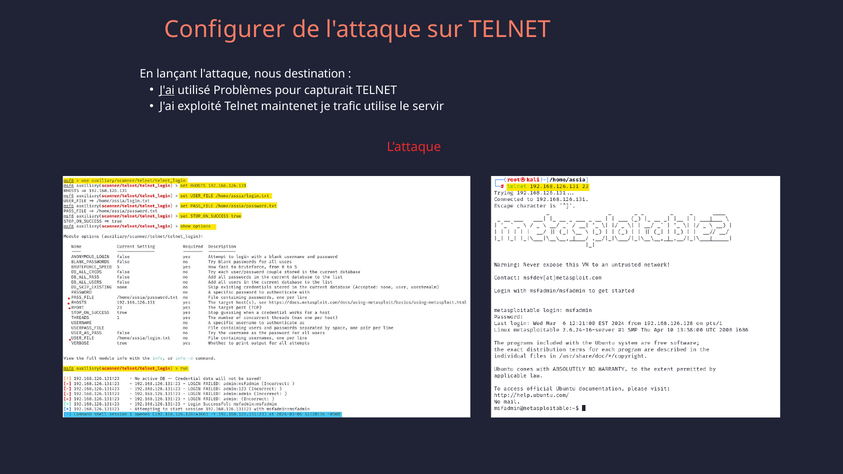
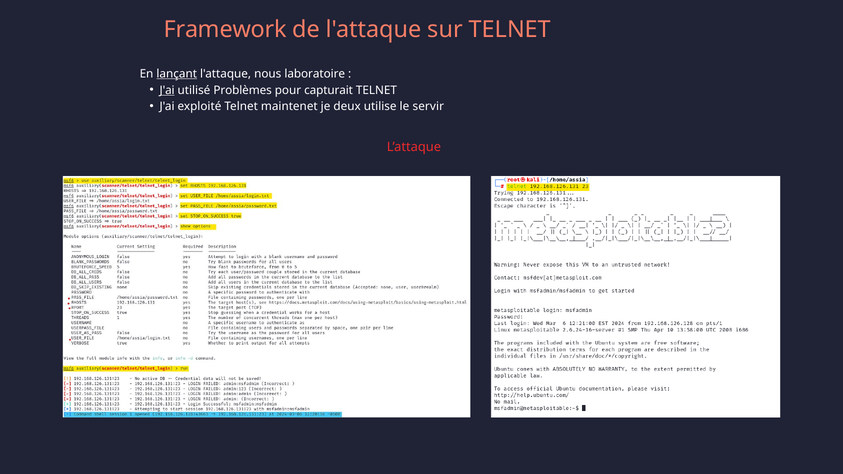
Configurer: Configurer -> Framework
lançant underline: none -> present
destination: destination -> laboratoire
trafic: trafic -> deux
